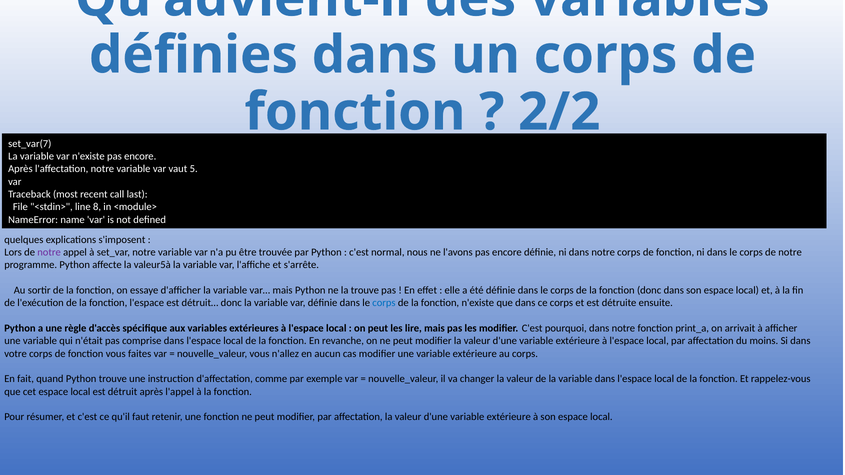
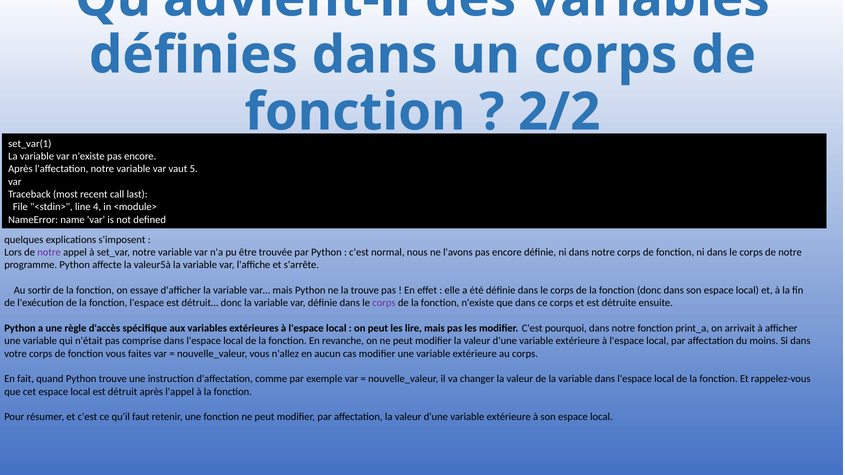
set_var(7: set_var(7 -> set_var(1
8: 8 -> 4
corps at (384, 303) colour: blue -> purple
